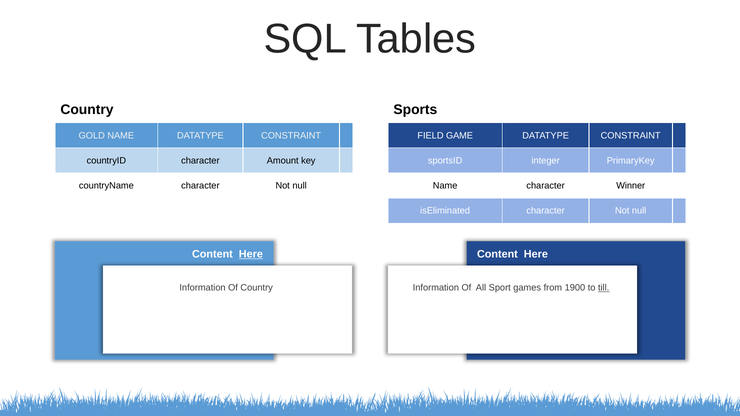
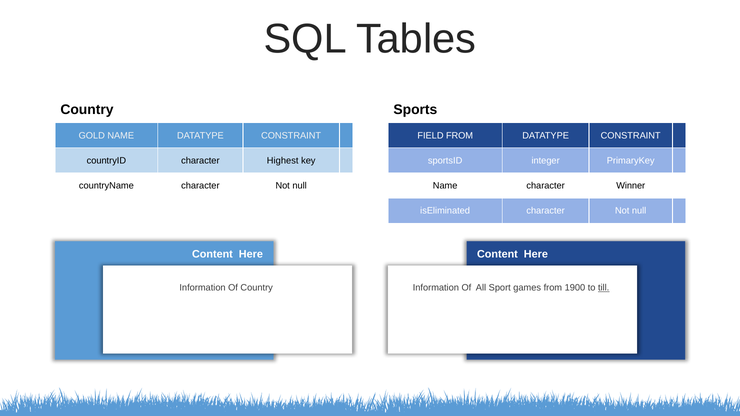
FIELD GAME: GAME -> FROM
Amount: Amount -> Highest
Here at (251, 254) underline: present -> none
